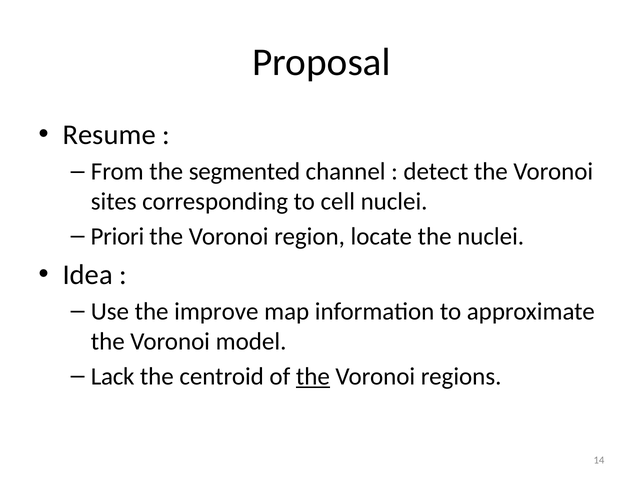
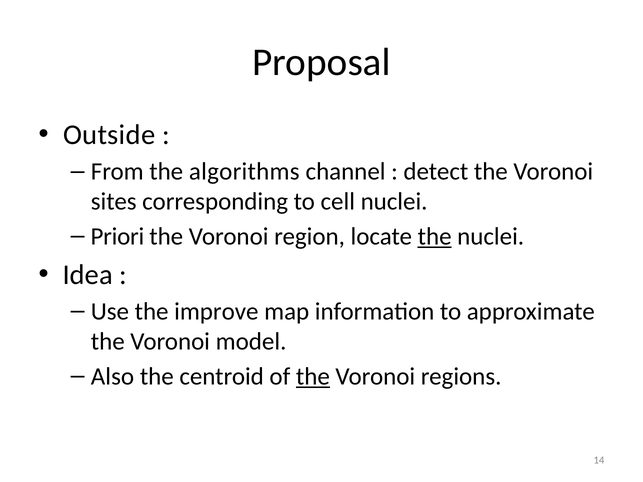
Resume: Resume -> Outside
segmented: segmented -> algorithms
the at (435, 237) underline: none -> present
Lack: Lack -> Also
